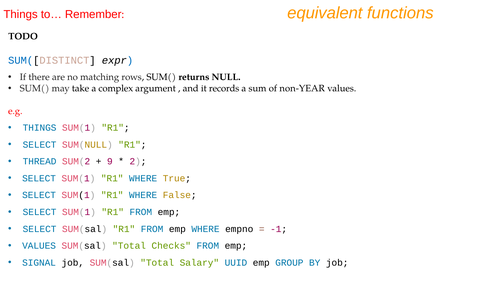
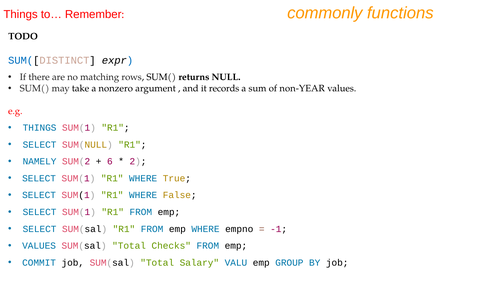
equivalent: equivalent -> commonly
complex: complex -> nonzero
THREAD: THREAD -> NAMELY
9: 9 -> 6
SIGNAL: SIGNAL -> COMMIT
UUID: UUID -> VALU
